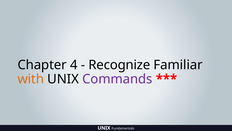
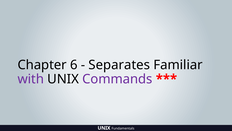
4: 4 -> 6
Recognize: Recognize -> Separates
with colour: orange -> purple
